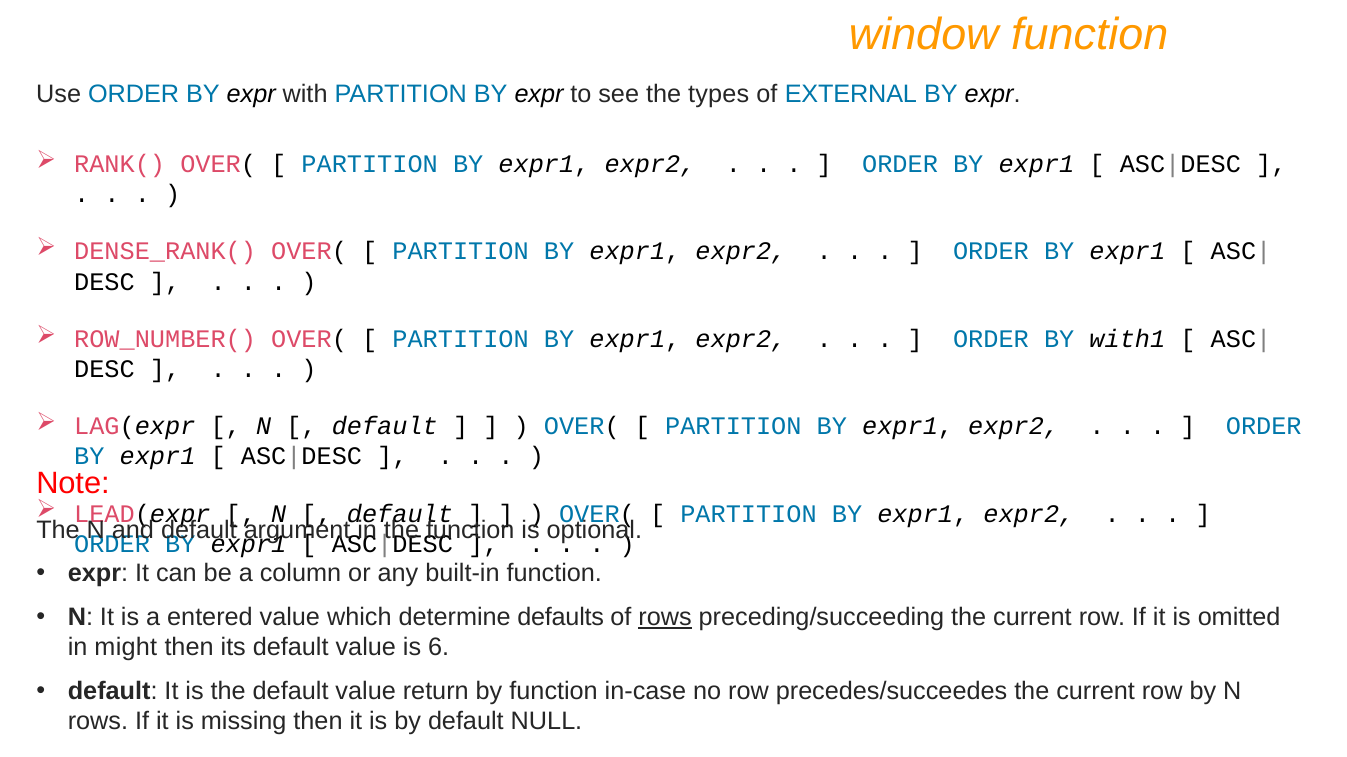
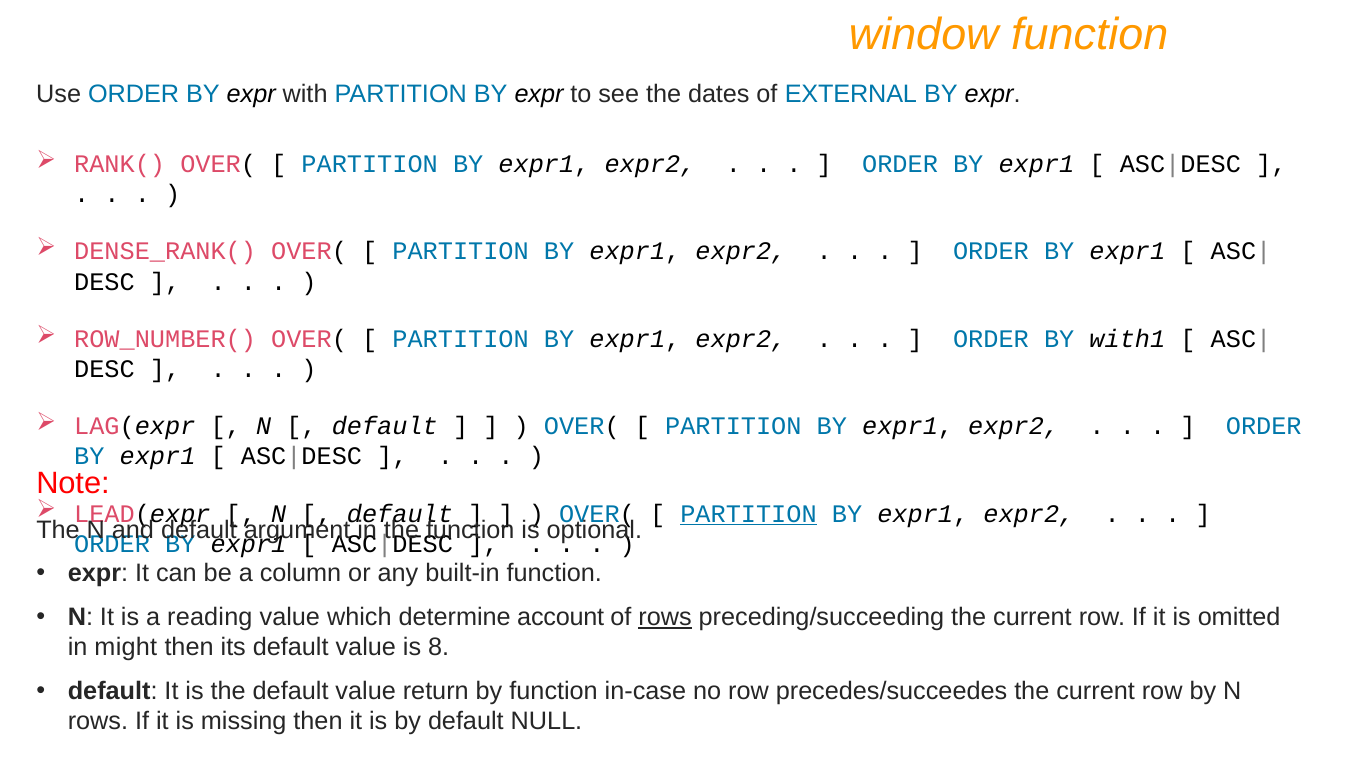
types: types -> dates
PARTITION at (749, 514) underline: none -> present
entered: entered -> reading
defaults: defaults -> account
6: 6 -> 8
